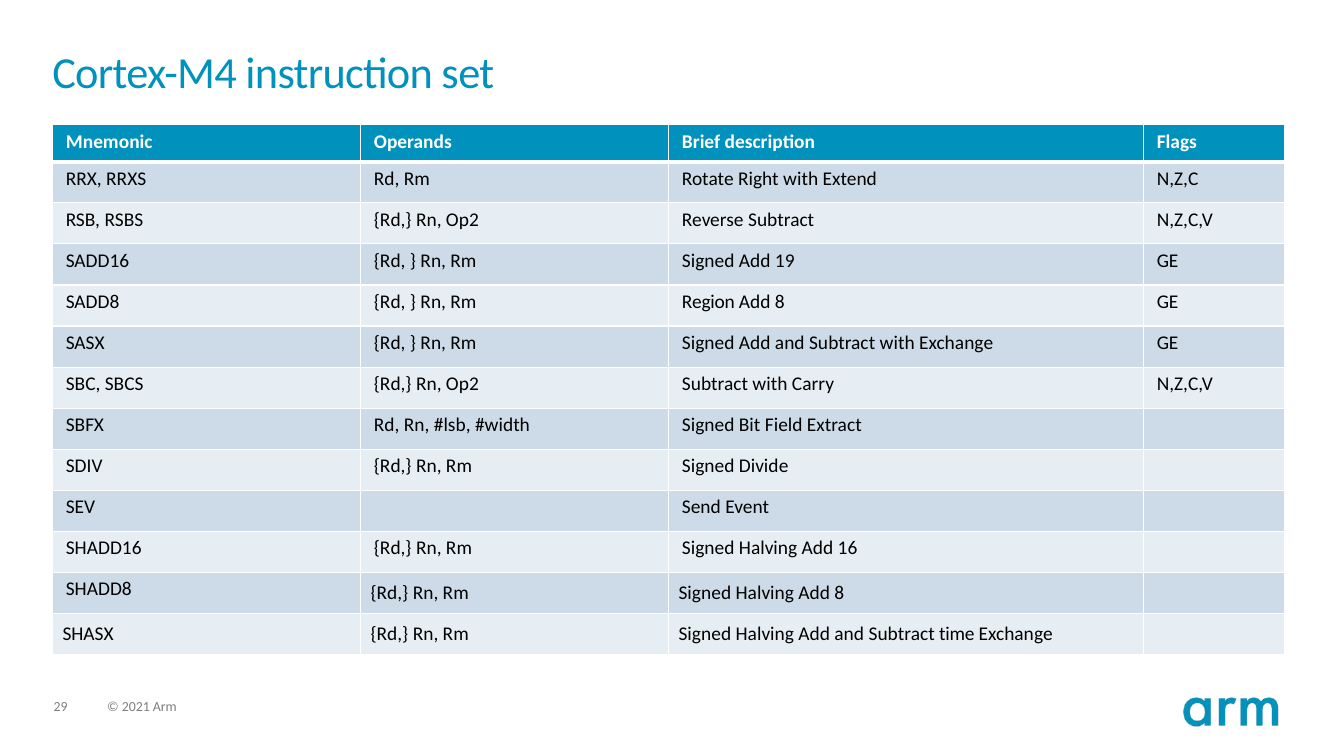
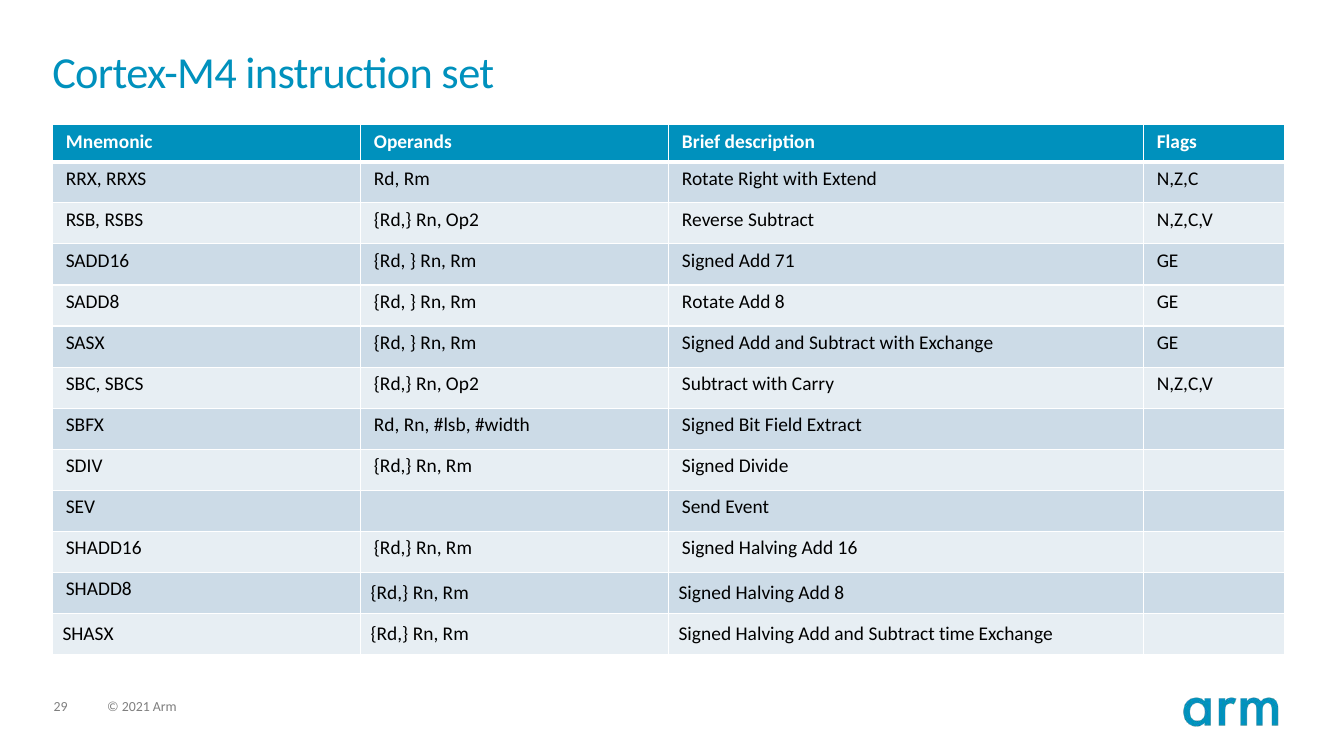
19: 19 -> 71
Rn Rm Region: Region -> Rotate
